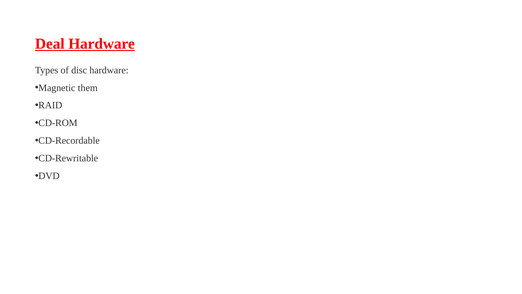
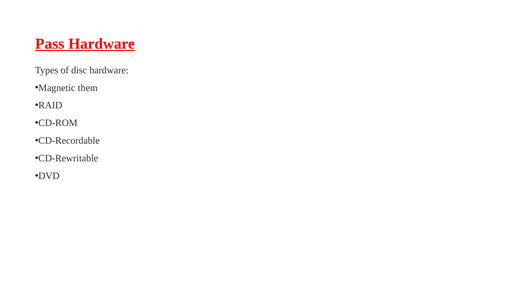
Deal: Deal -> Pass
